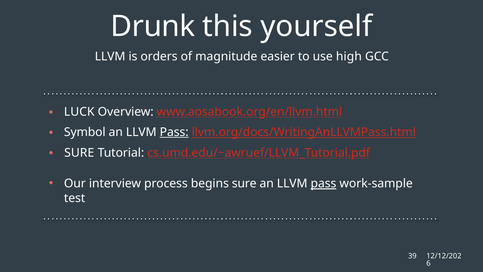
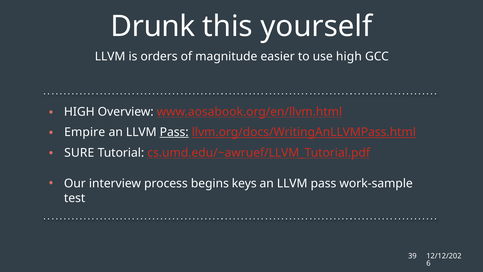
LUCK at (79, 112): LUCK -> HIGH
Symbol: Symbol -> Empire
begins sure: sure -> keys
pass at (323, 183) underline: present -> none
